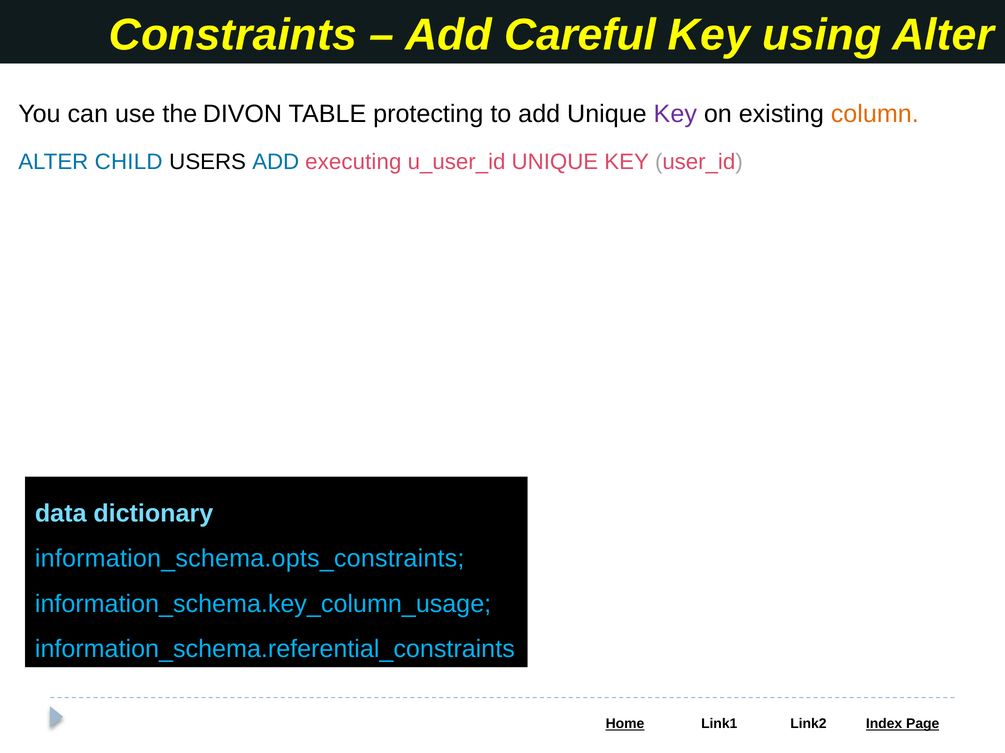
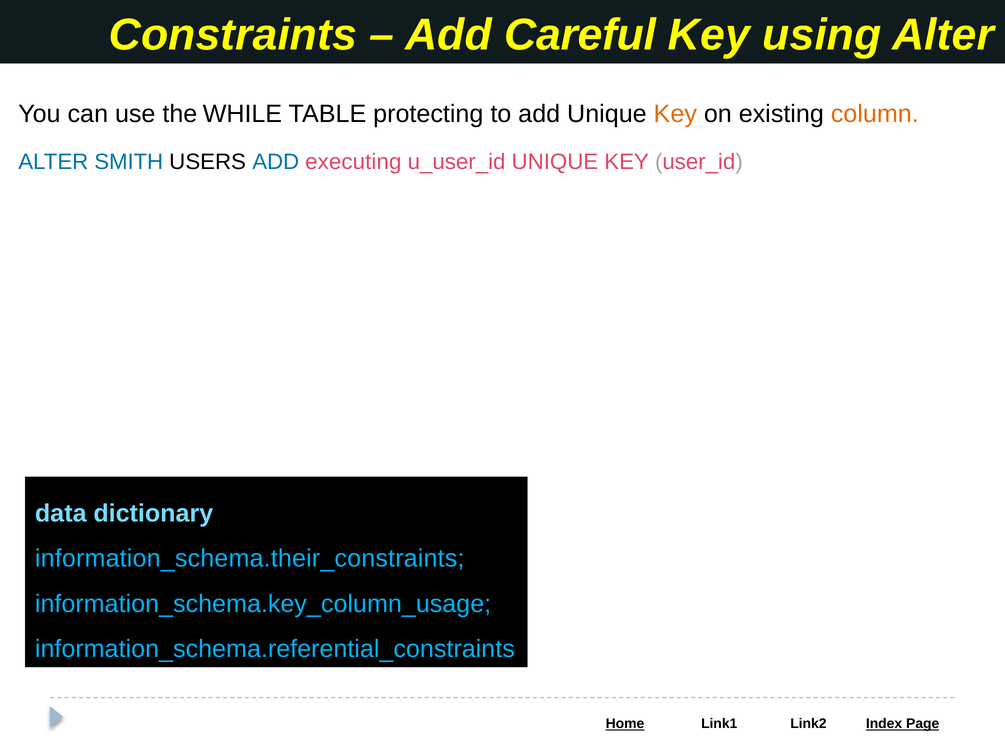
DIVON: DIVON -> WHILE
Key at (675, 114) colour: purple -> orange
CHILD: CHILD -> SMITH
information_schema.opts_constraints: information_schema.opts_constraints -> information_schema.their_constraints
